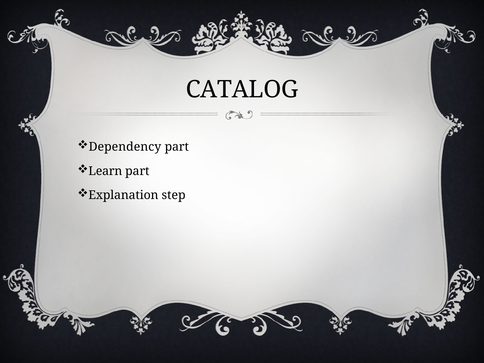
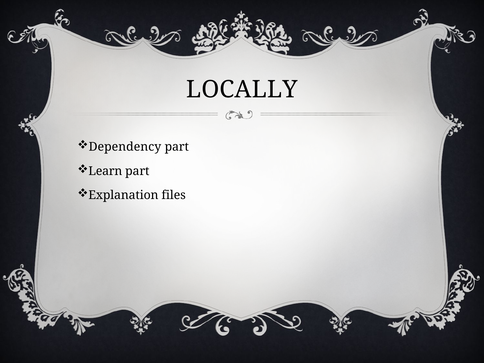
CATALOG: CATALOG -> LOCALLY
step: step -> files
